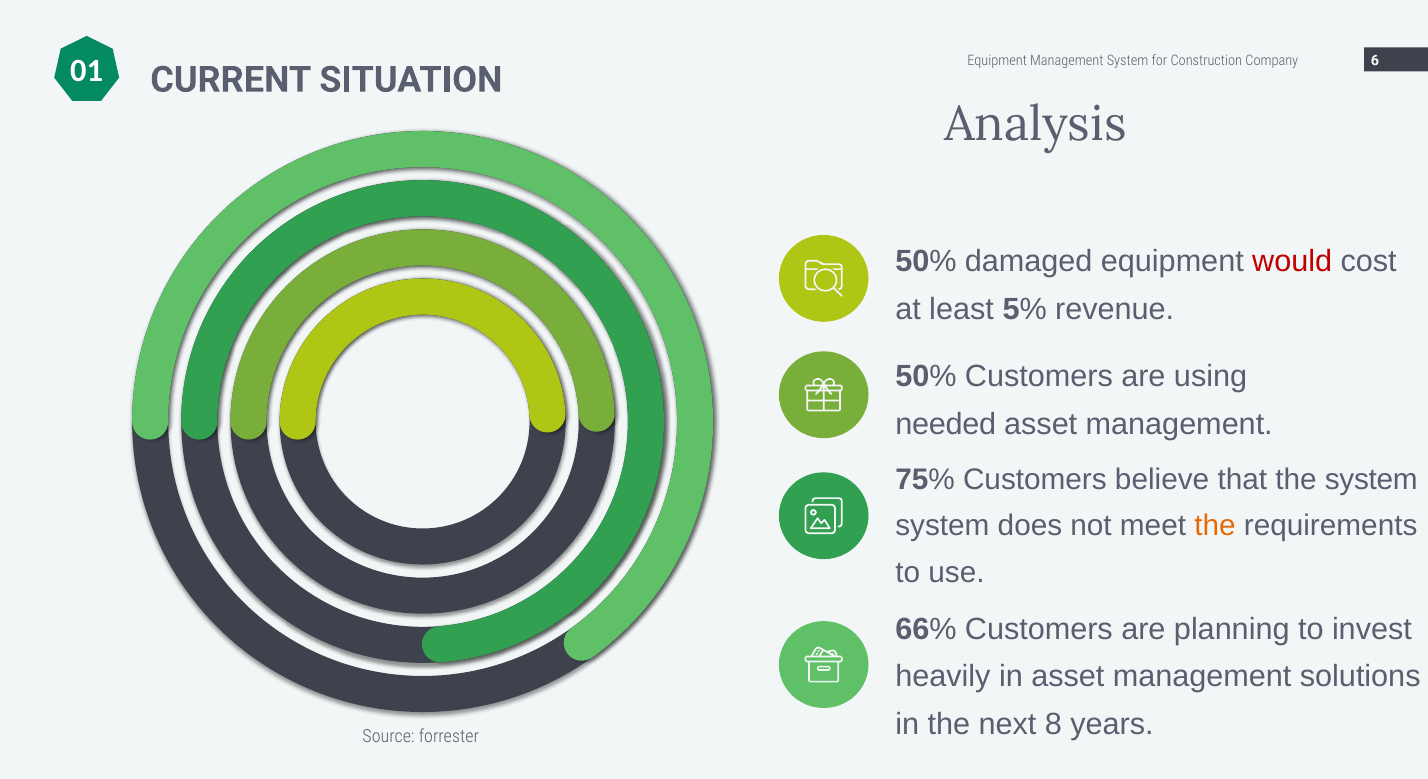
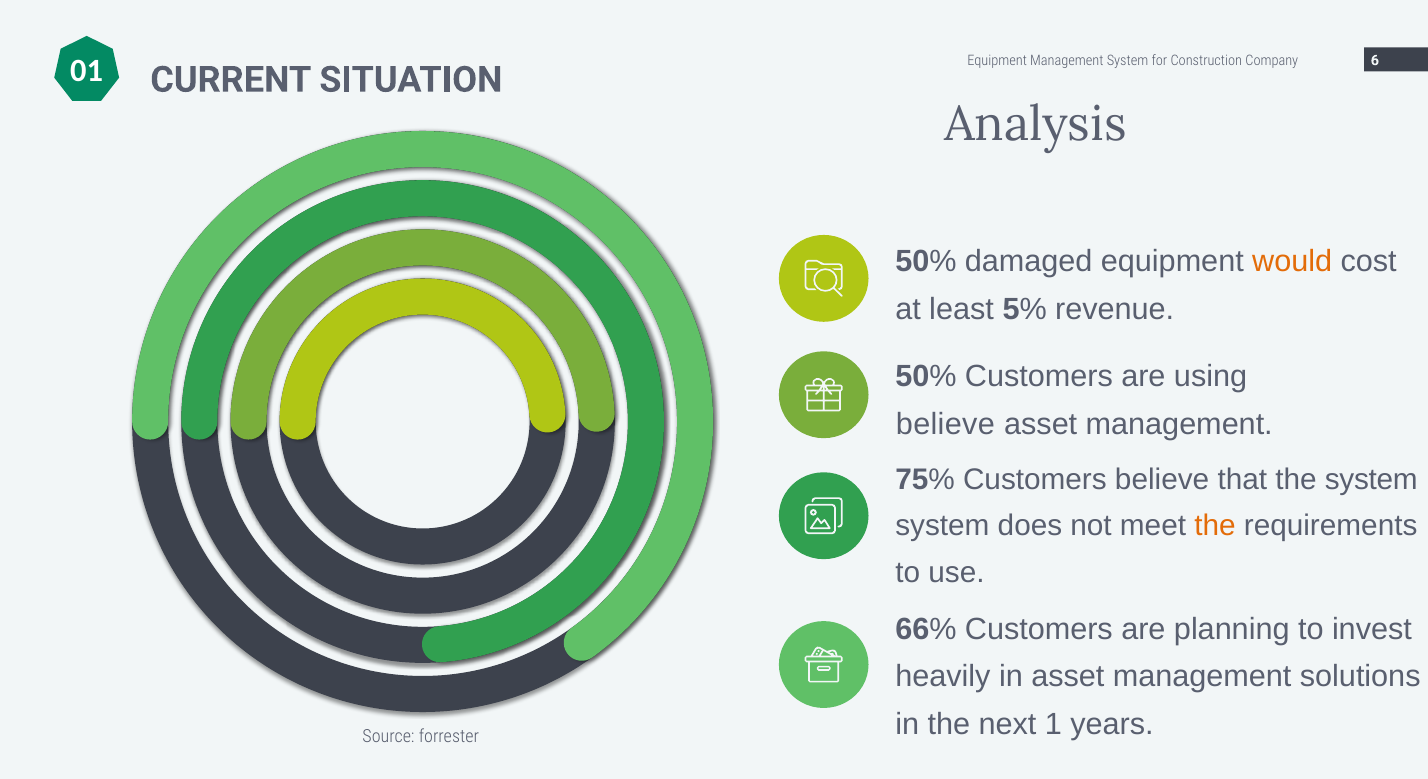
would colour: red -> orange
needed at (946, 425): needed -> believe
8: 8 -> 1
